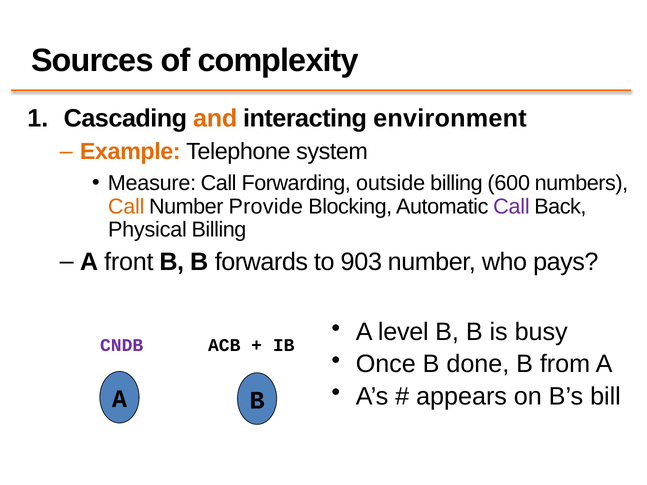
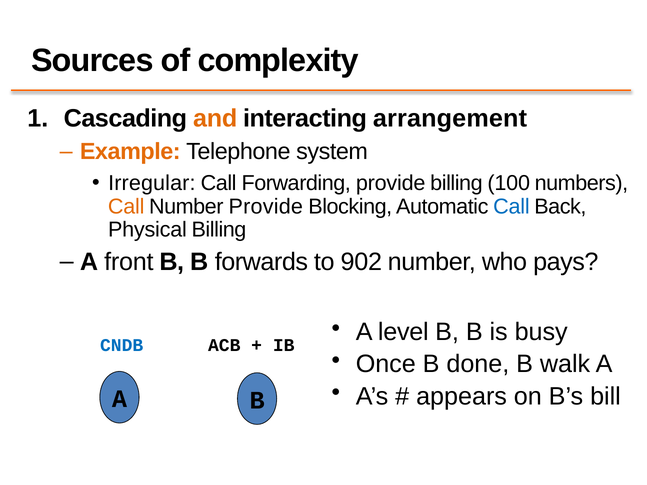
environment: environment -> arrangement
Measure: Measure -> Irregular
Forwarding outside: outside -> provide
600: 600 -> 100
Call at (511, 207) colour: purple -> blue
903: 903 -> 902
CNDB colour: purple -> blue
from: from -> walk
